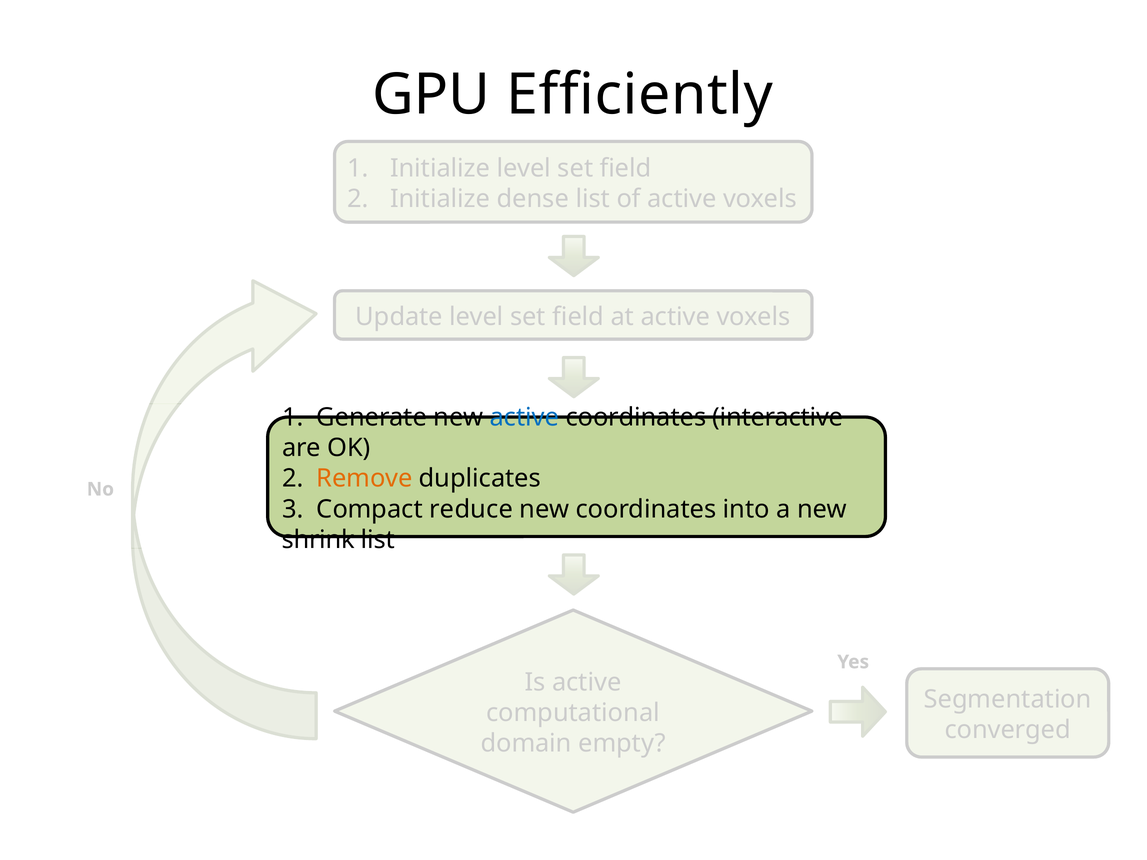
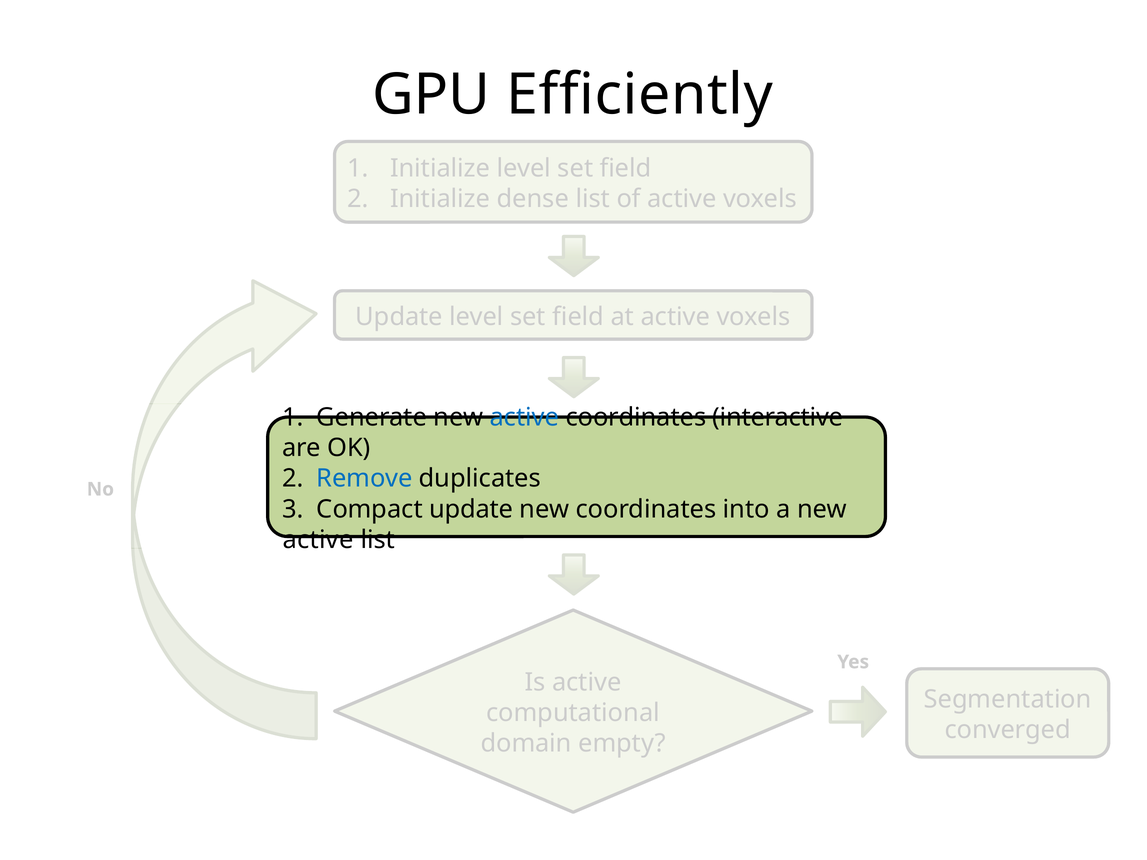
Remove colour: orange -> blue
Compact reduce: reduce -> update
shrink at (318, 540): shrink -> active
